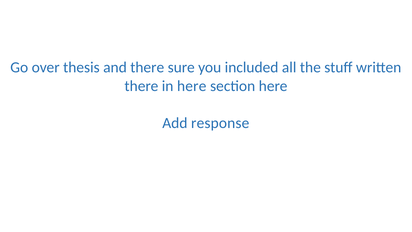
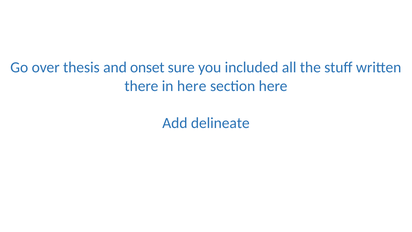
and there: there -> onset
response: response -> delineate
